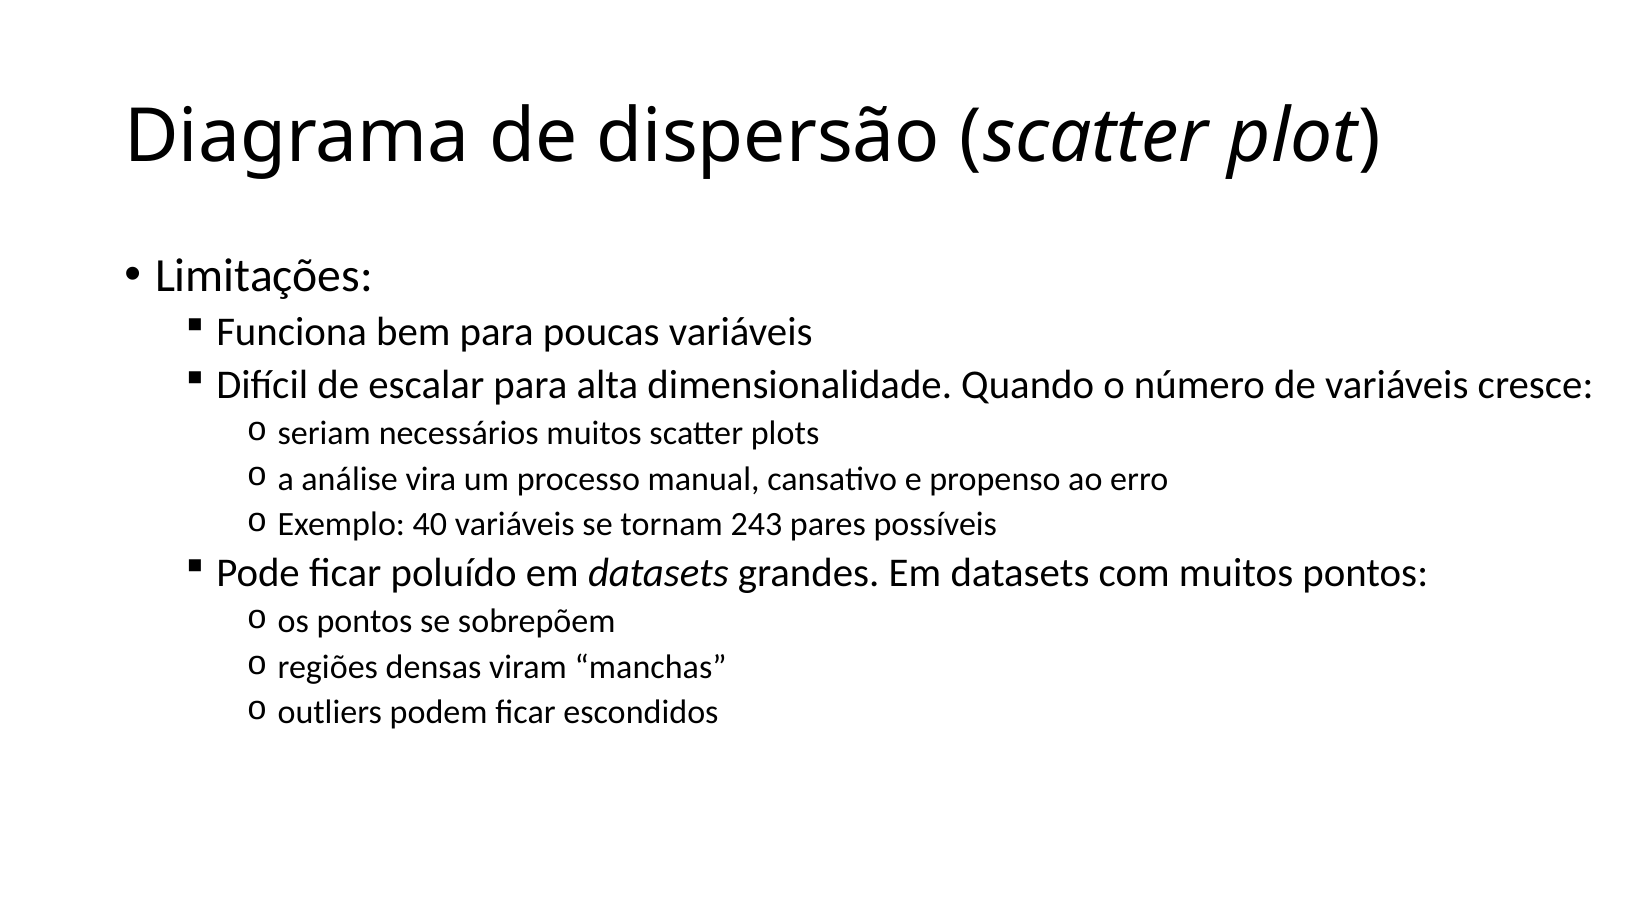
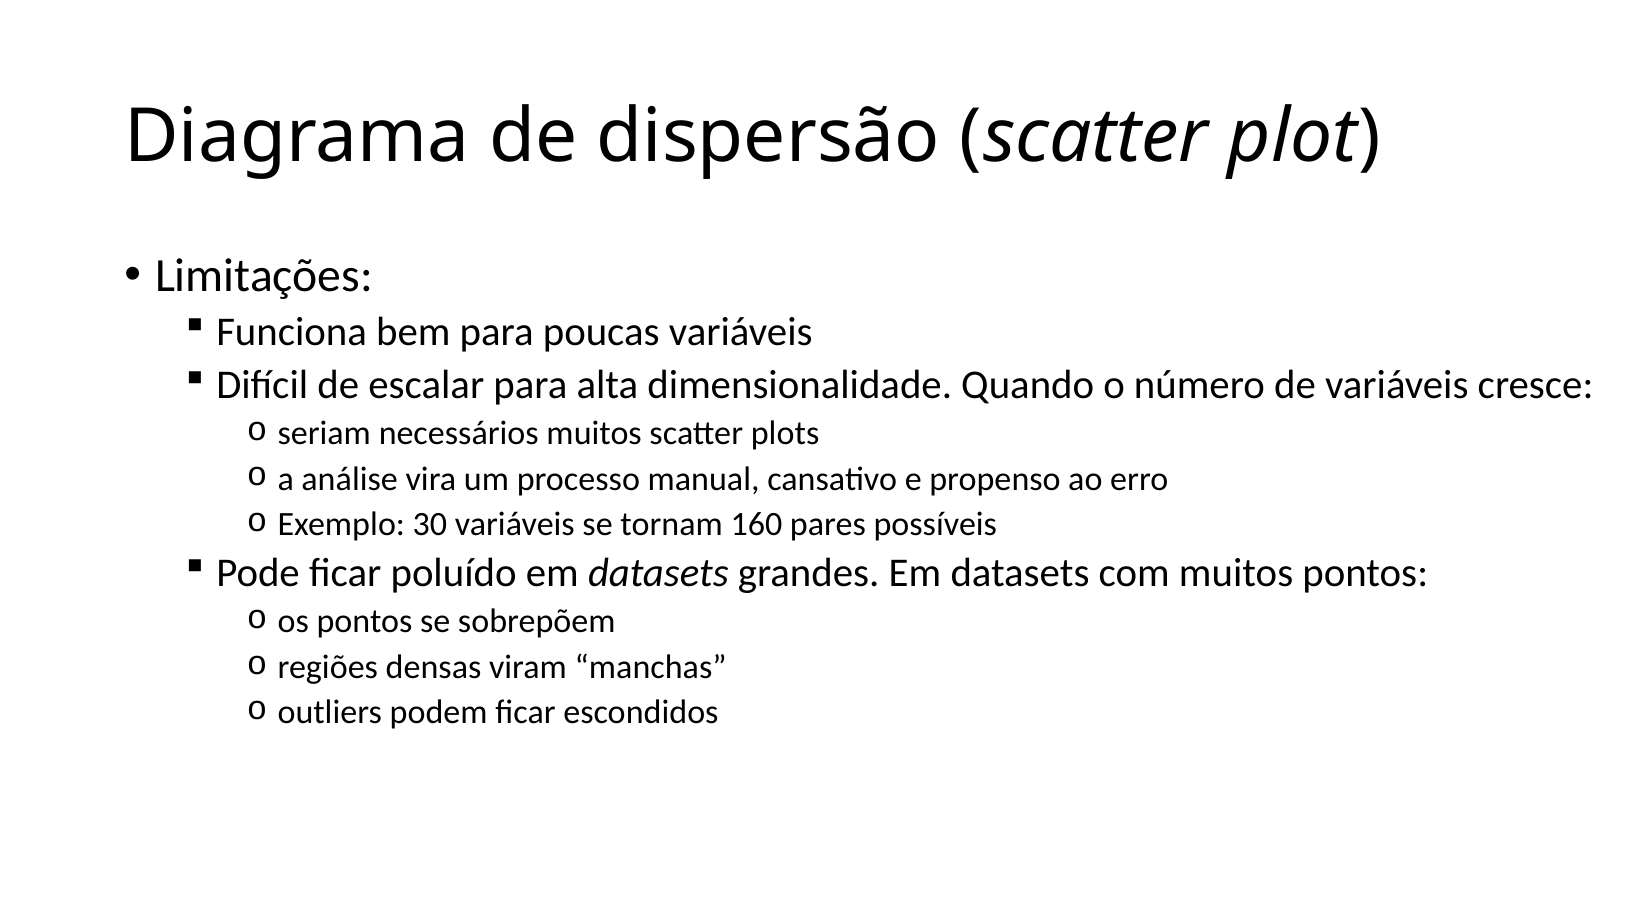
40: 40 -> 30
243: 243 -> 160
